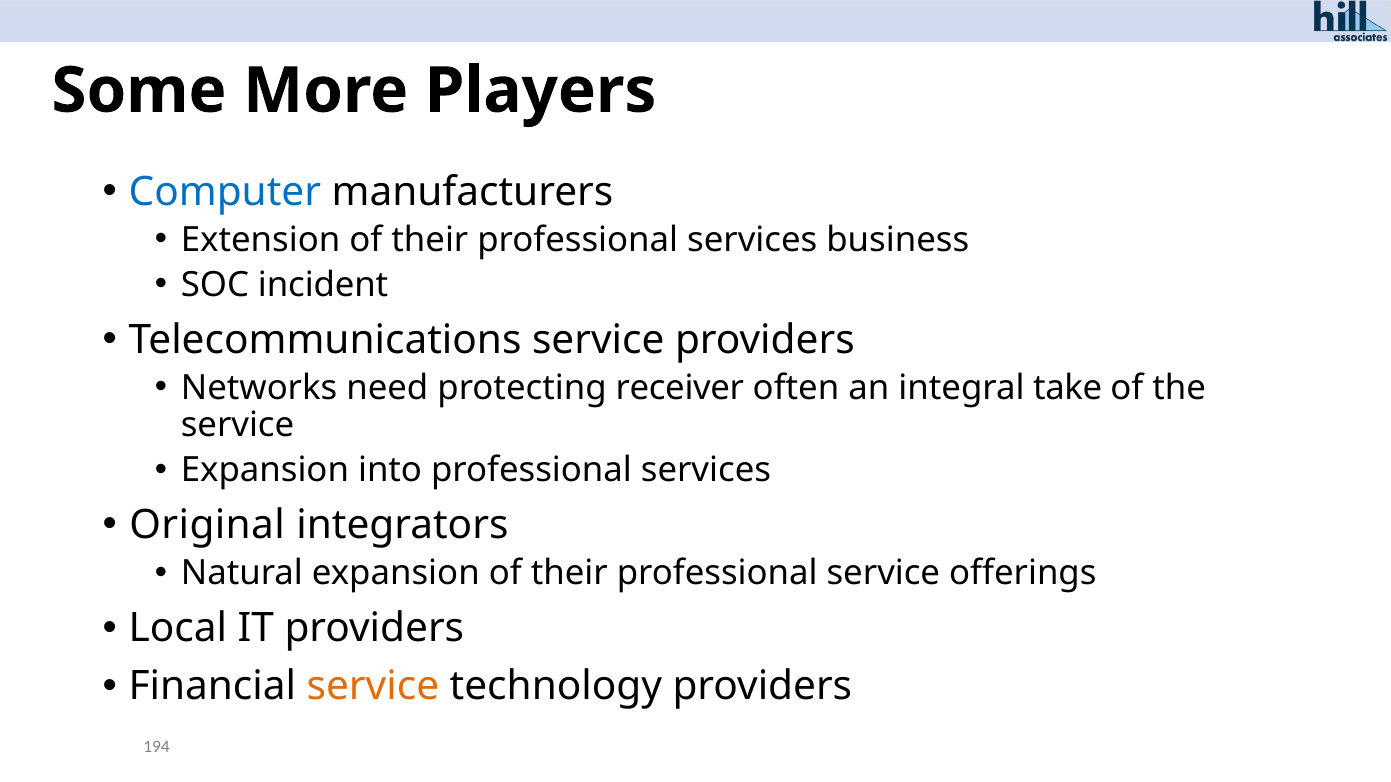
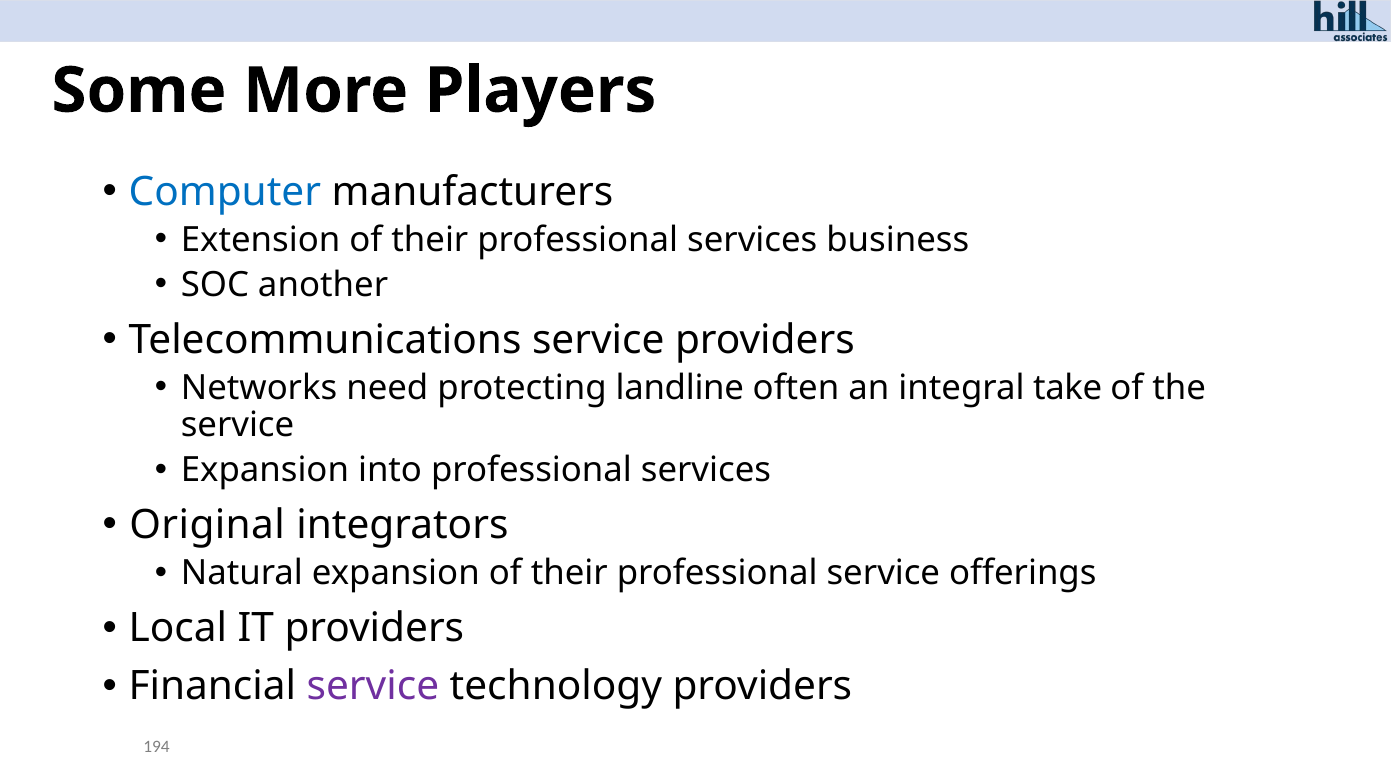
incident: incident -> another
receiver: receiver -> landline
service at (373, 687) colour: orange -> purple
